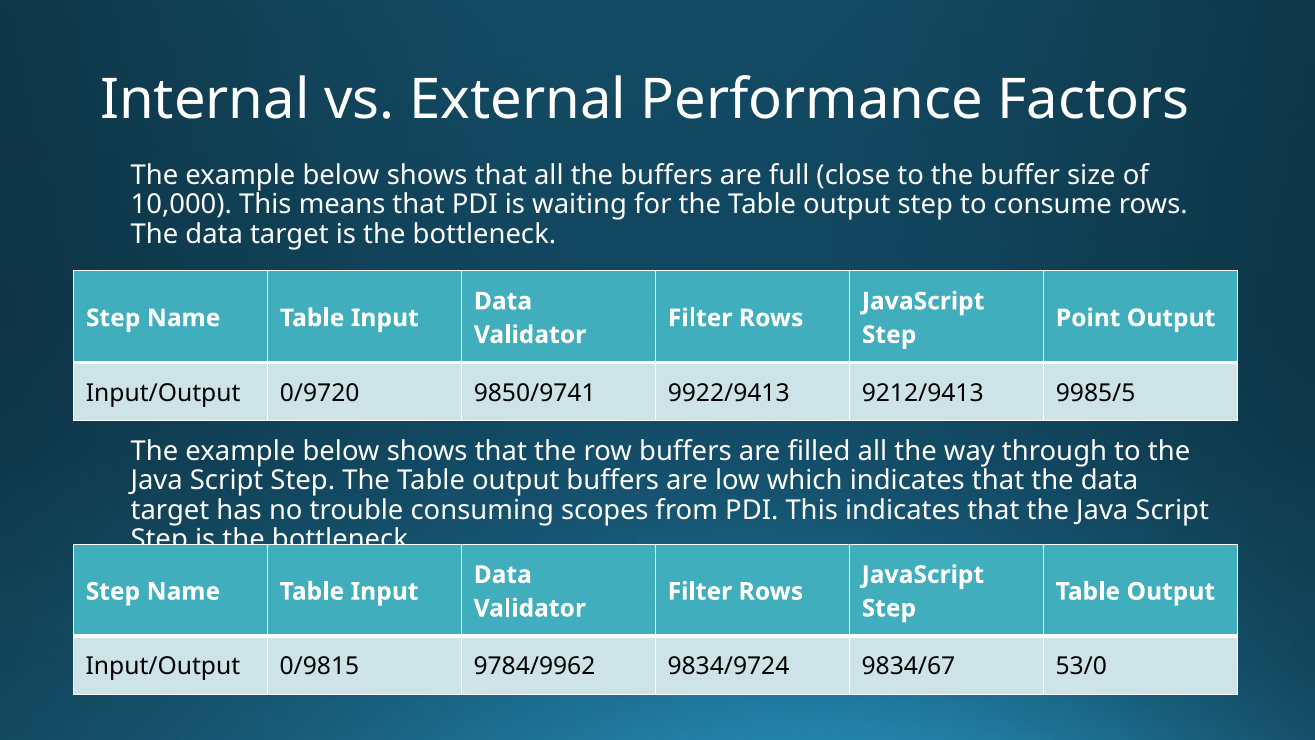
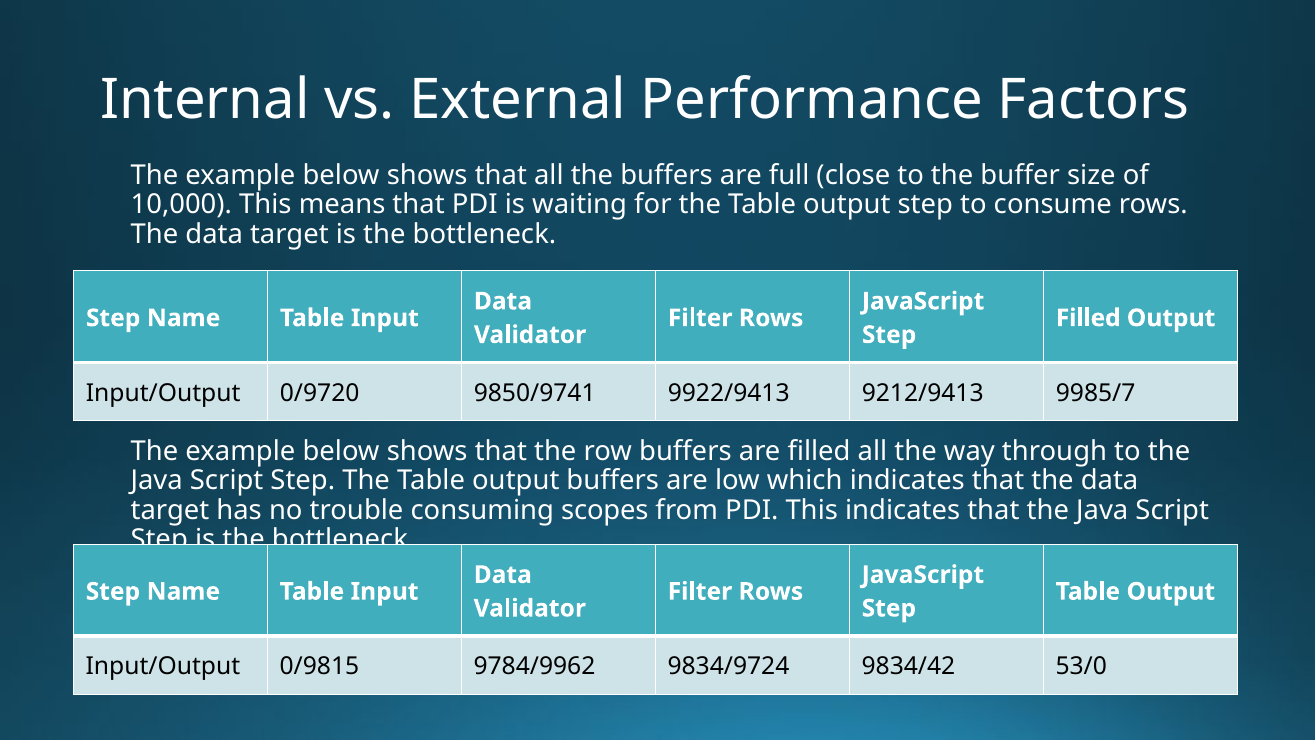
Point at (1088, 318): Point -> Filled
9985/5: 9985/5 -> 9985/7
9834/67: 9834/67 -> 9834/42
